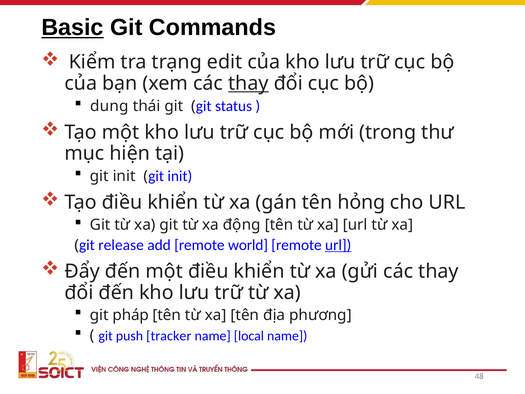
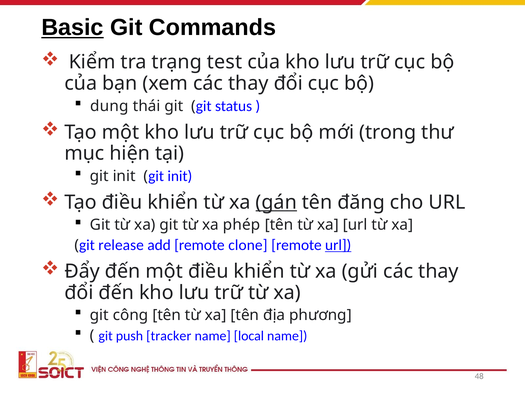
edit: edit -> test
thay at (248, 83) underline: present -> none
gán underline: none -> present
hỏng: hỏng -> đăng
động: động -> phép
world: world -> clone
pháp: pháp -> công
